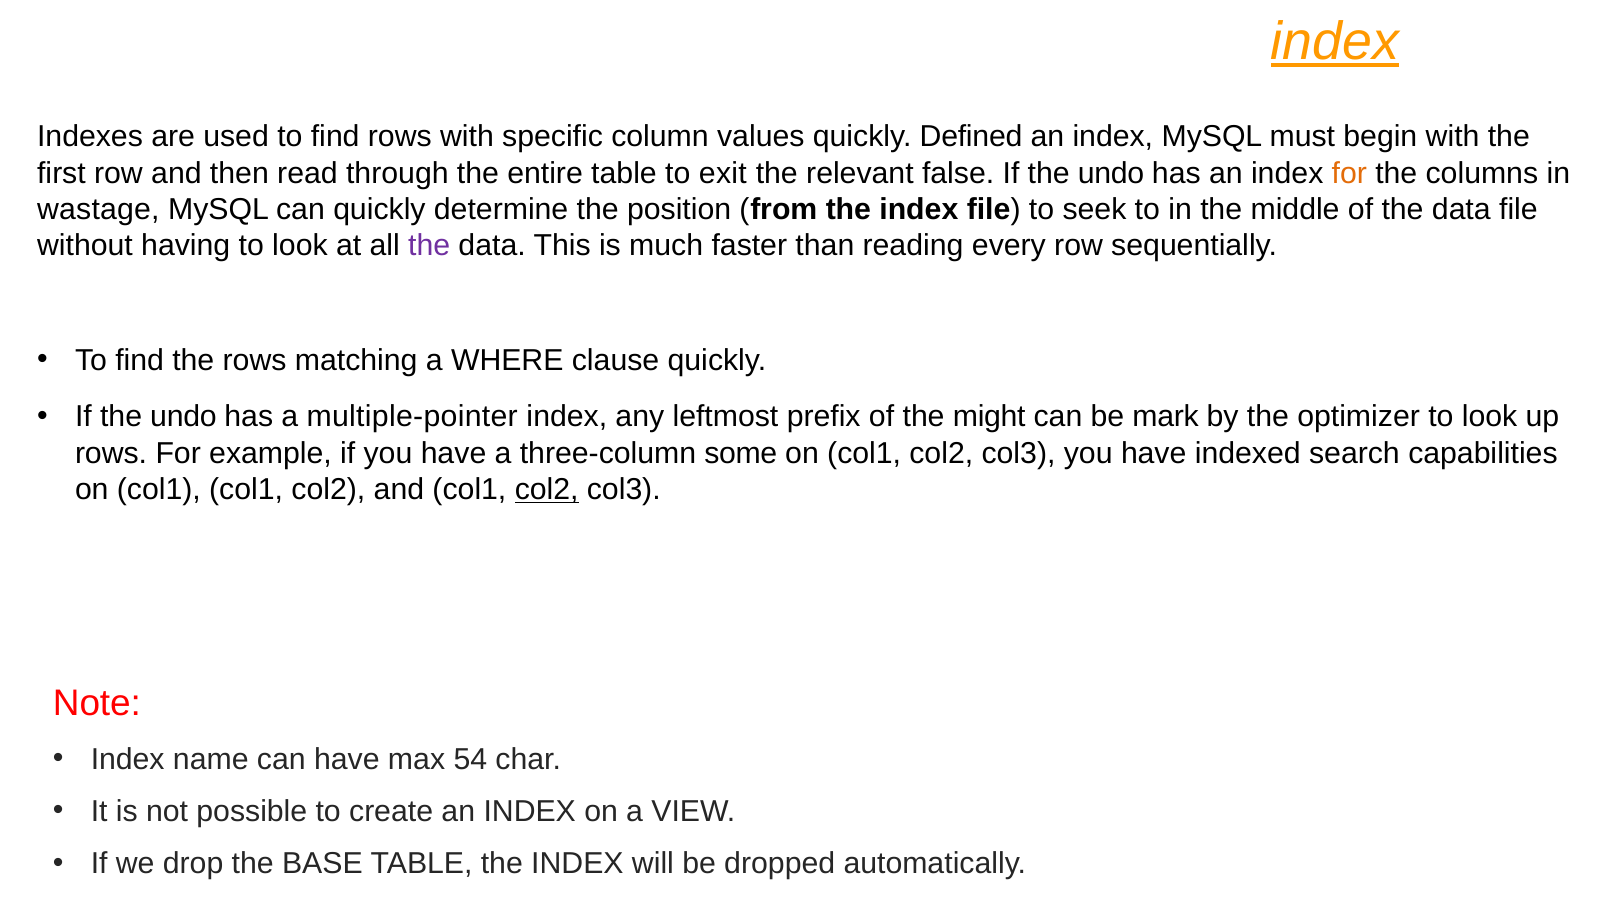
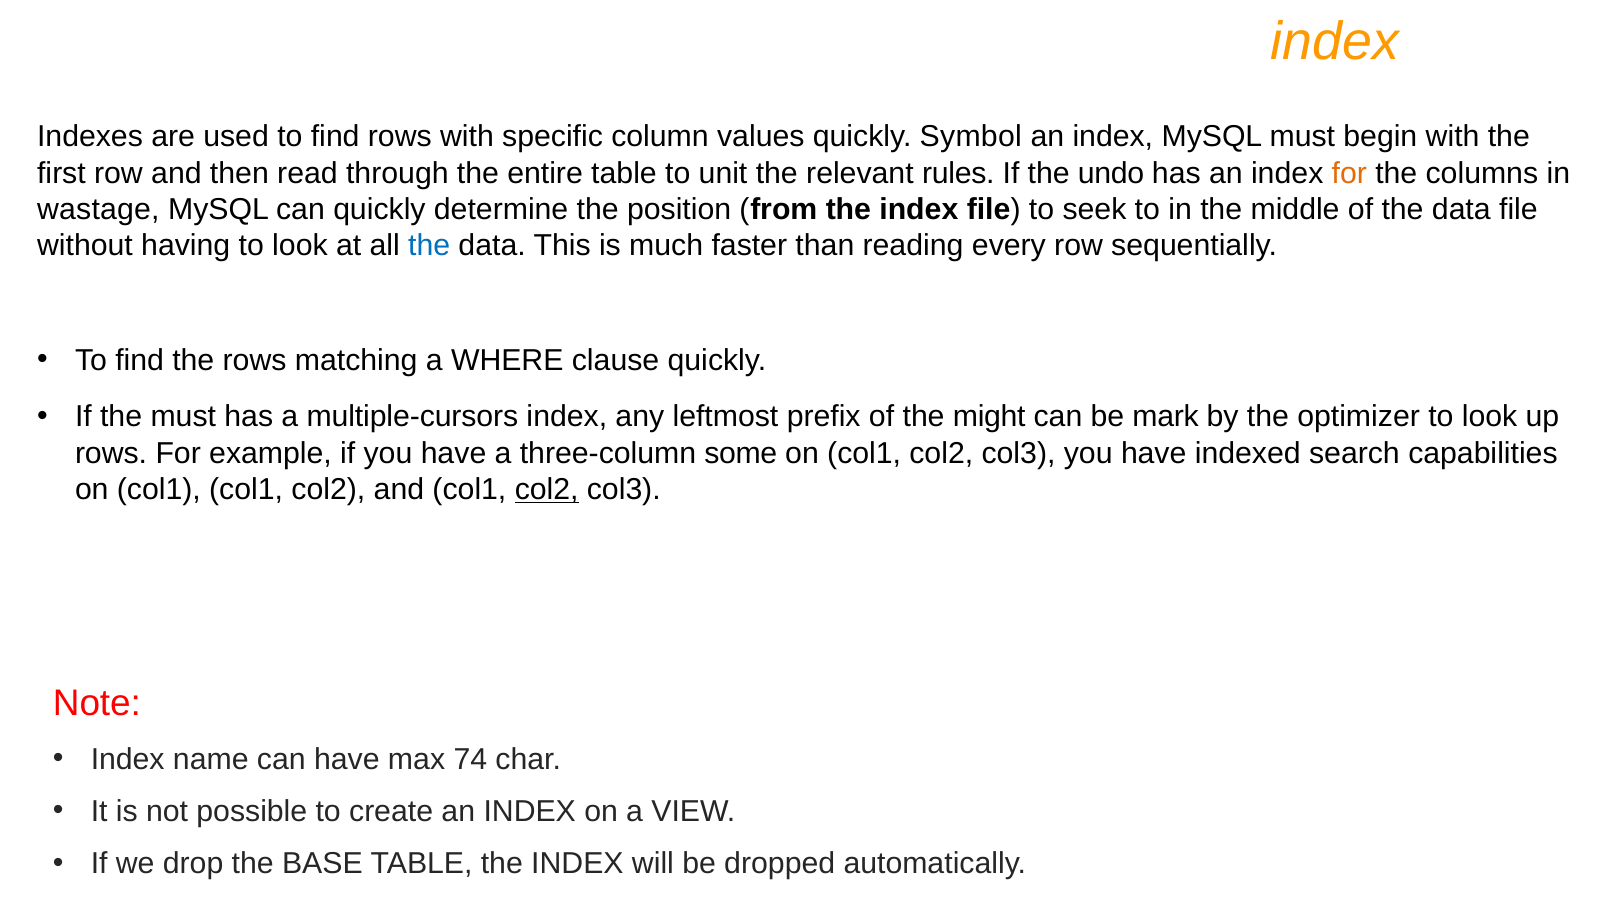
index at (1335, 42) underline: present -> none
Defined: Defined -> Symbol
exit: exit -> unit
false: false -> rules
the at (429, 246) colour: purple -> blue
undo at (183, 417): undo -> must
multiple-pointer: multiple-pointer -> multiple-cursors
54: 54 -> 74
